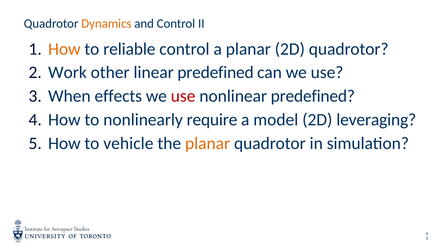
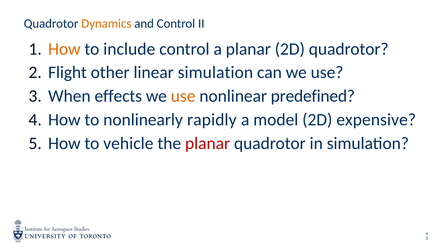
reliable: reliable -> include
Work: Work -> Flight
linear predefined: predefined -> simulation
use at (183, 96) colour: red -> orange
require: require -> rapidly
leveraging: leveraging -> expensive
planar at (208, 143) colour: orange -> red
